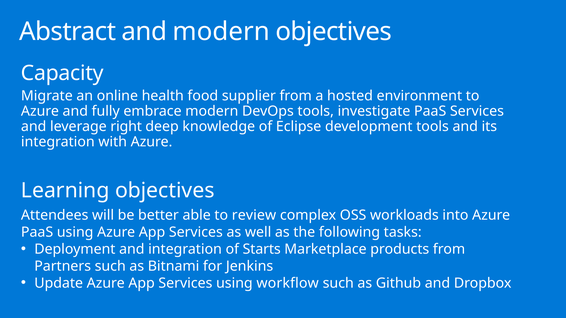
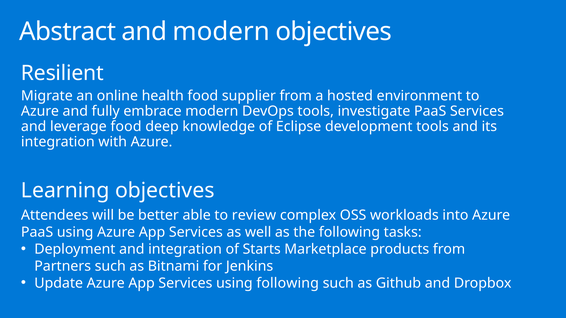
Capacity: Capacity -> Resilient
leverage right: right -> food
using workflow: workflow -> following
